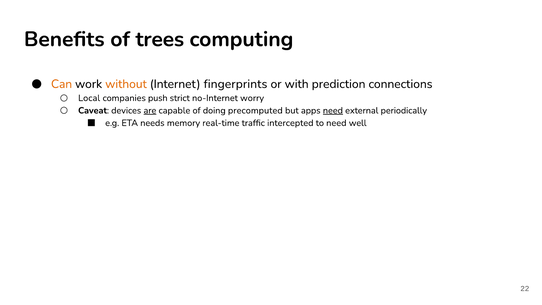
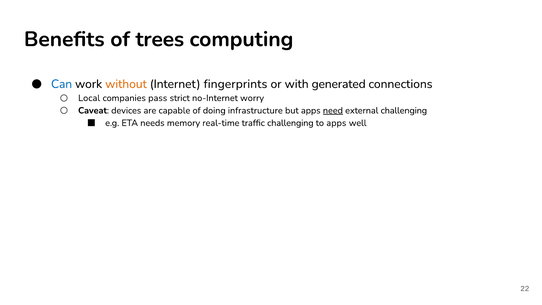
Can colour: orange -> blue
prediction: prediction -> generated
push: push -> pass
are underline: present -> none
precomputed: precomputed -> infrastructure
external periodically: periodically -> challenging
traffic intercepted: intercepted -> challenging
to need: need -> apps
